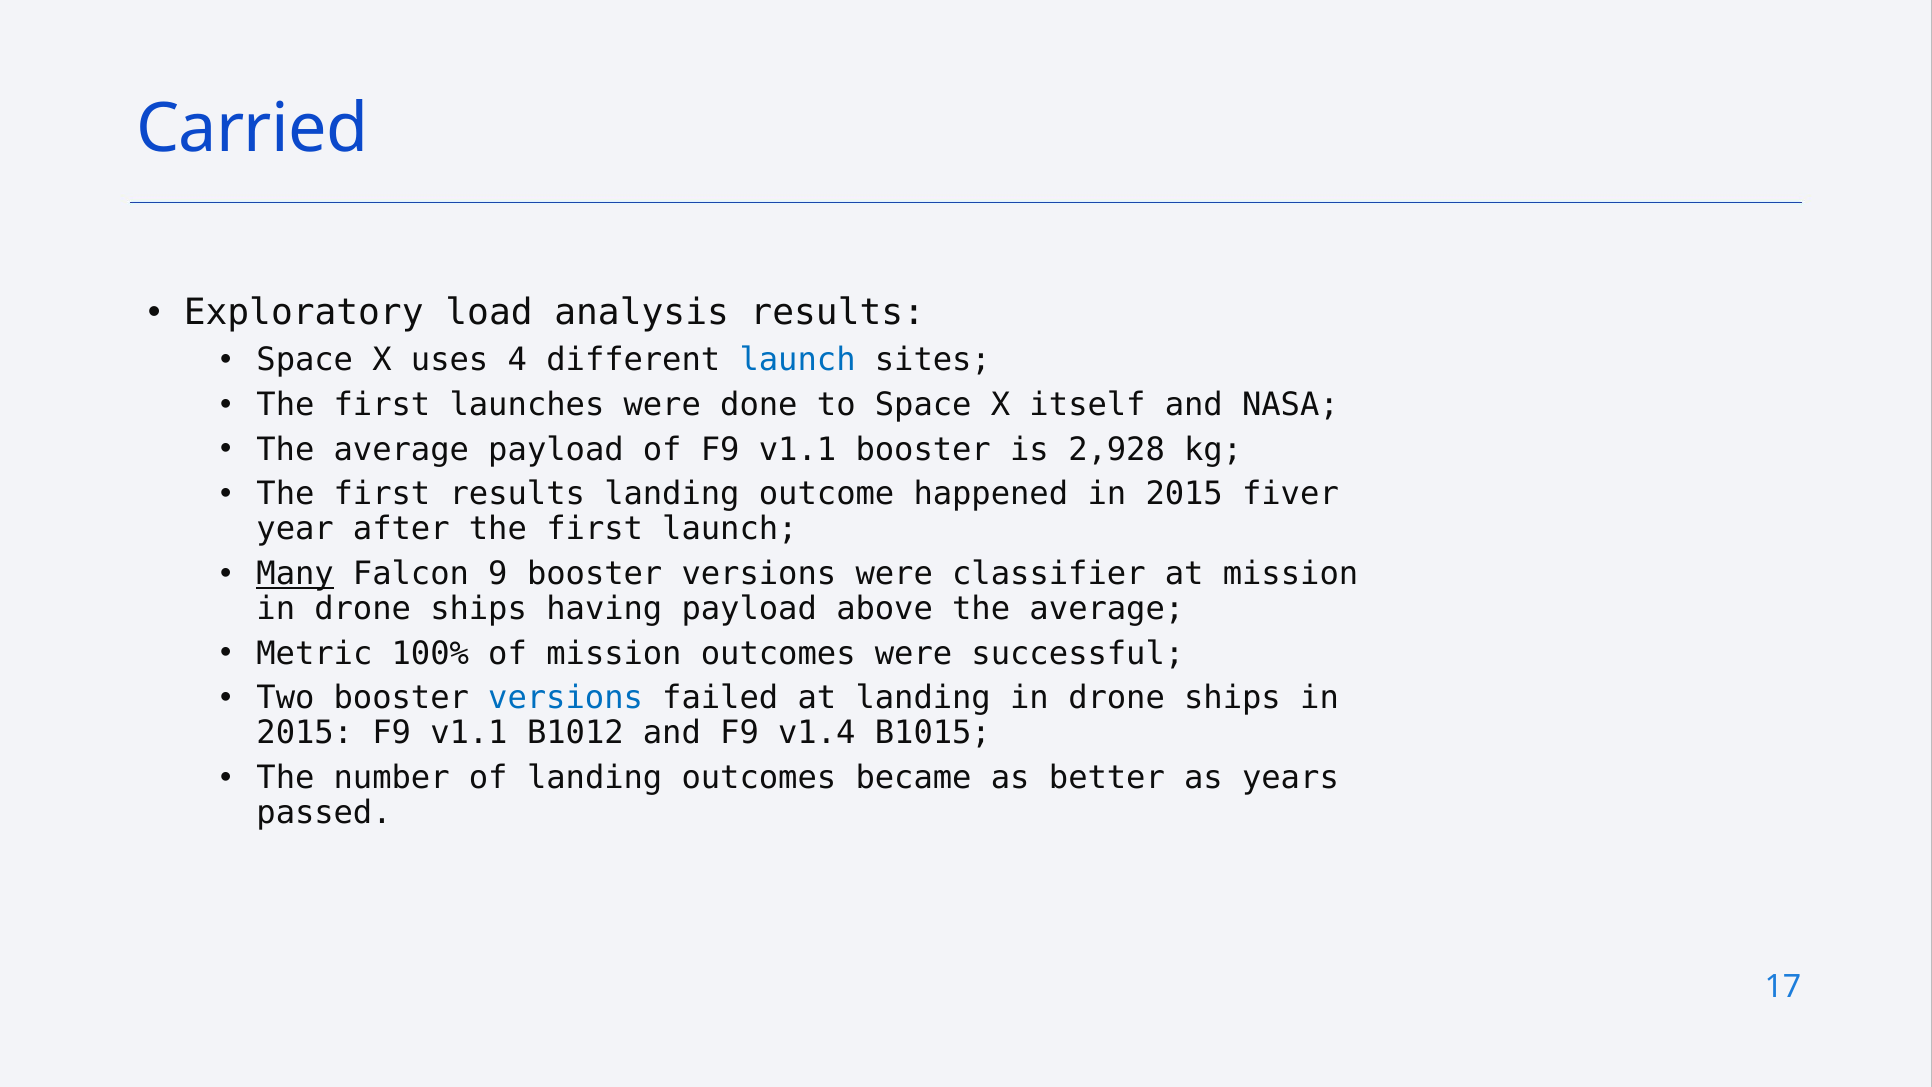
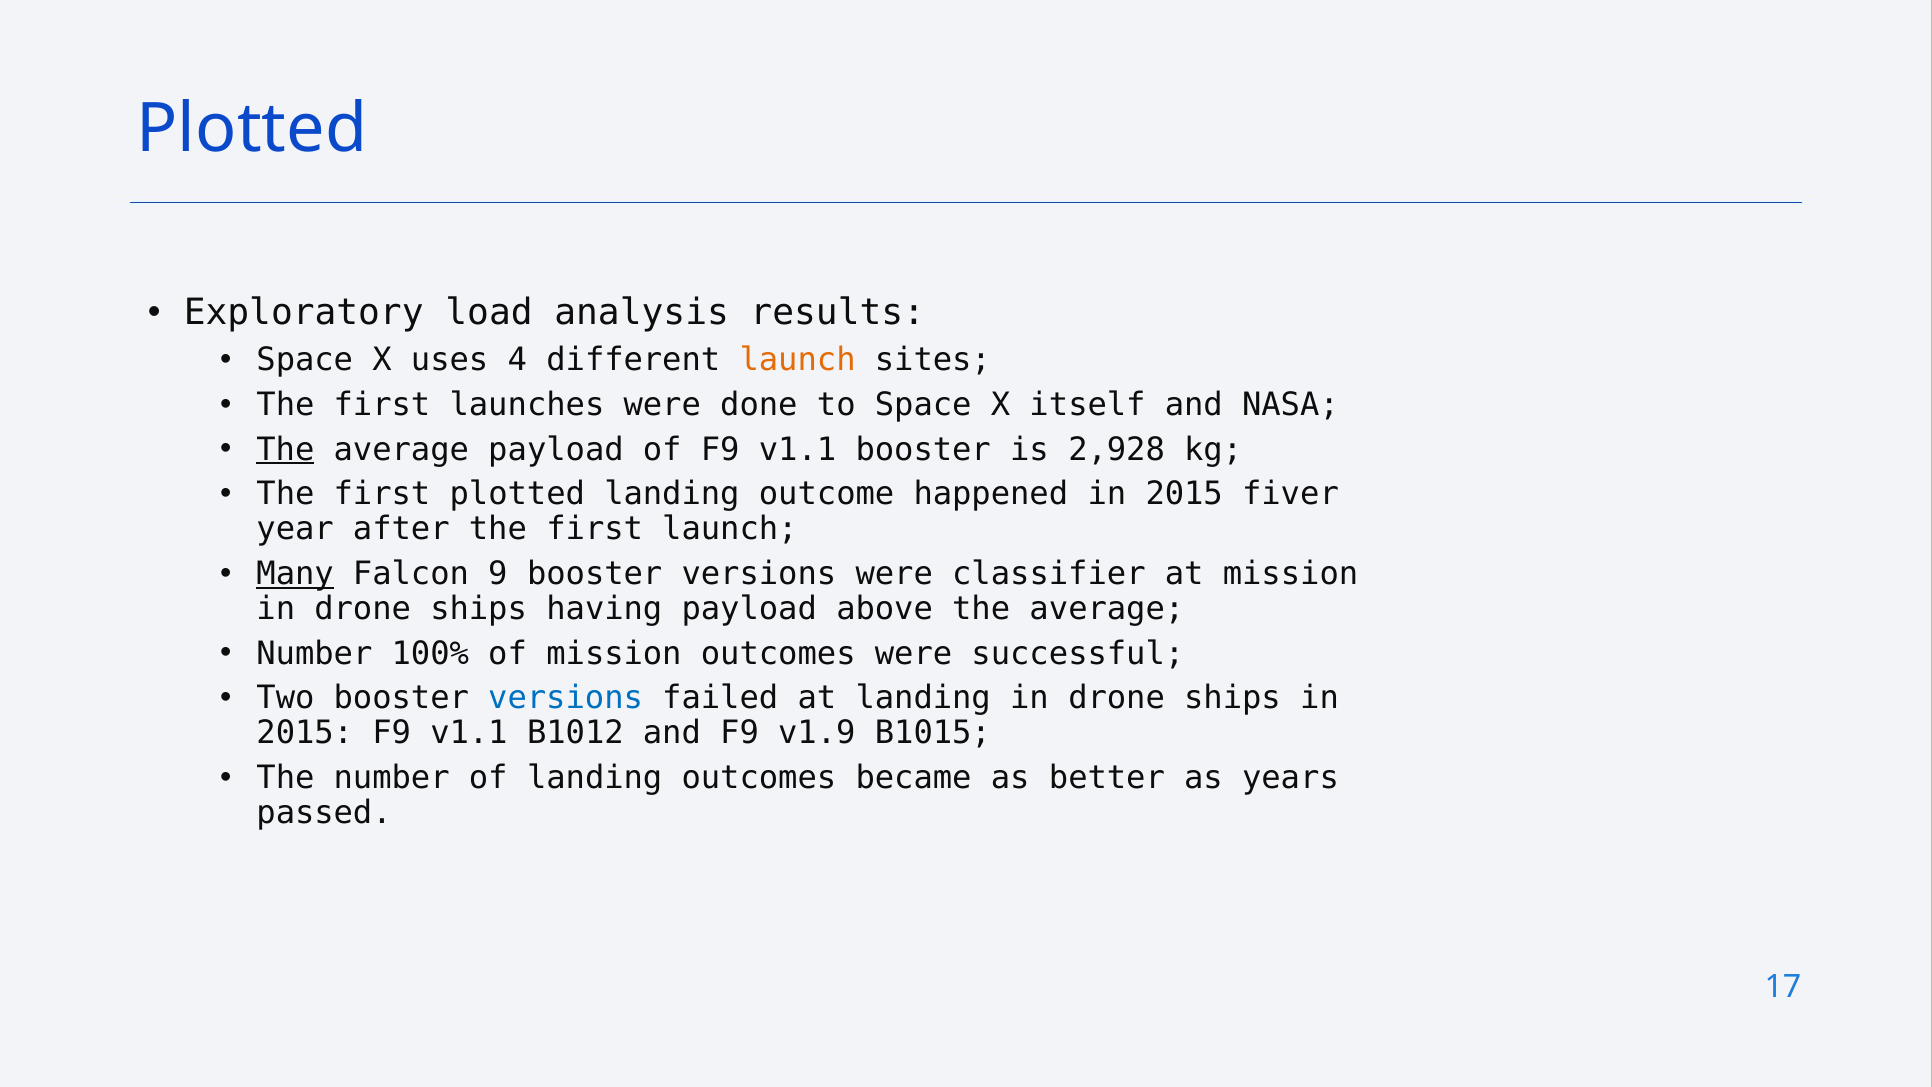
Carried at (252, 129): Carried -> Plotted
launch at (798, 360) colour: blue -> orange
The at (285, 449) underline: none -> present
first results: results -> plotted
Metric at (314, 653): Metric -> Number
v1.4: v1.4 -> v1.9
